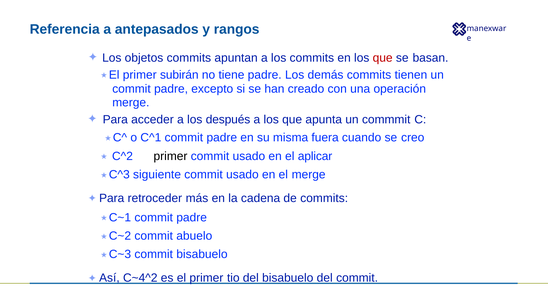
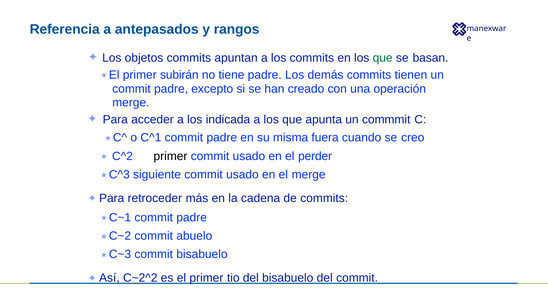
que at (383, 58) colour: red -> green
después: después -> indicada
aplicar: aplicar -> perder
C~4^2: C~4^2 -> C~2^2
